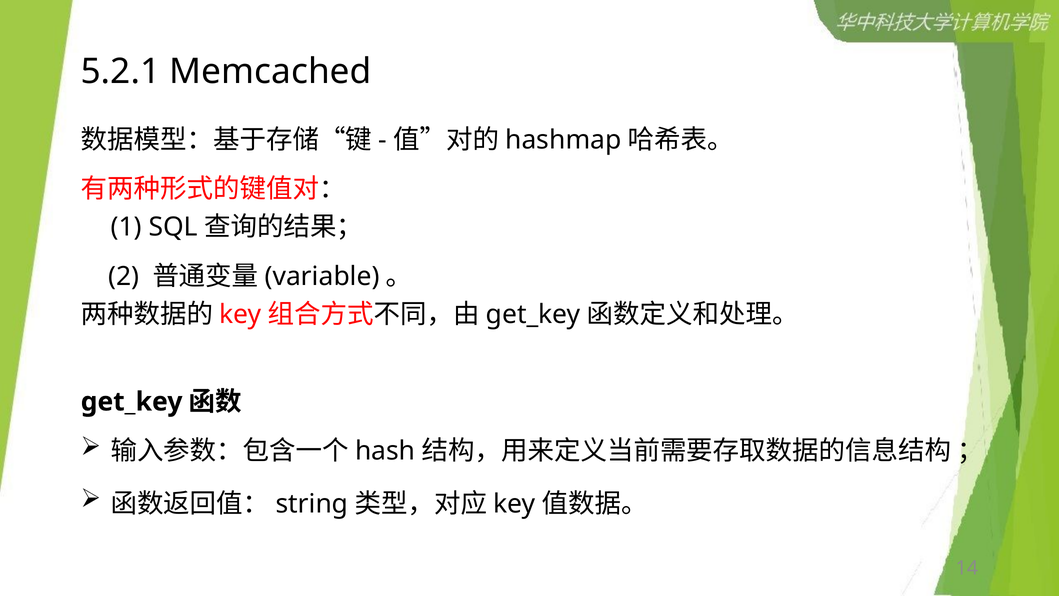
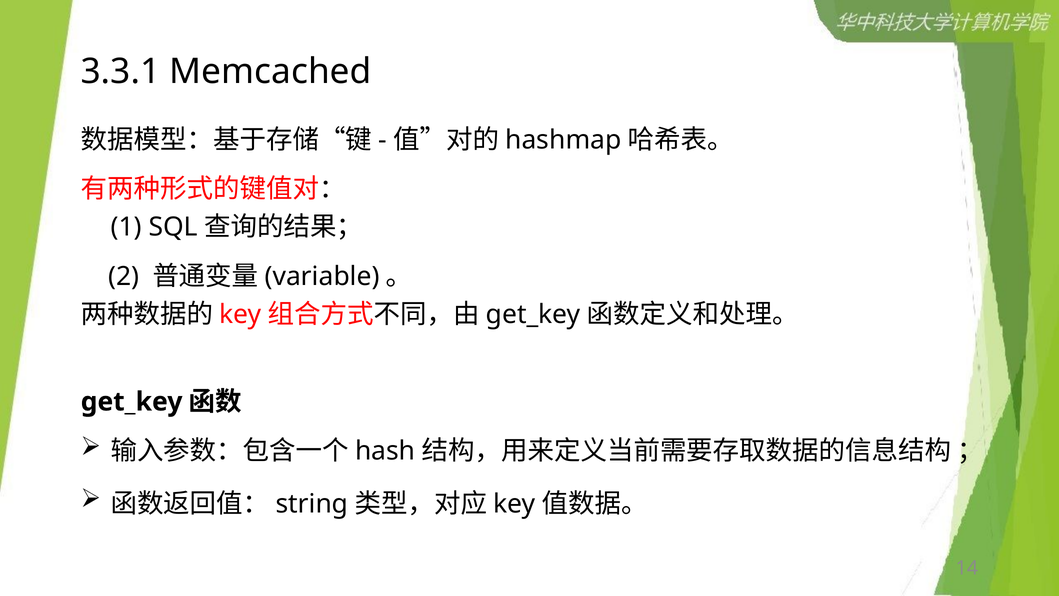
5.2.1: 5.2.1 -> 3.3.1
